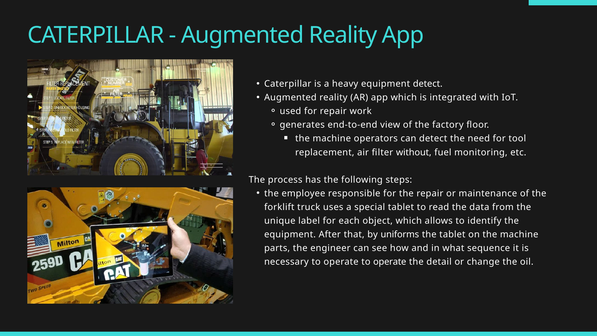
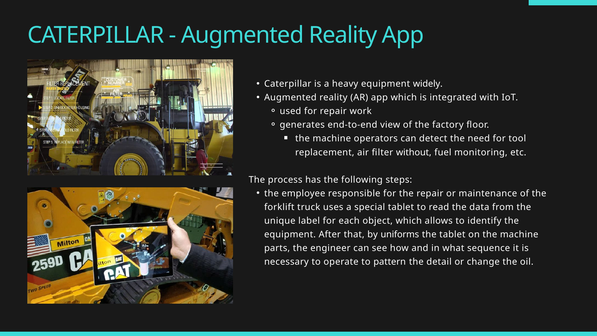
equipment detect: detect -> widely
operate to operate: operate -> pattern
